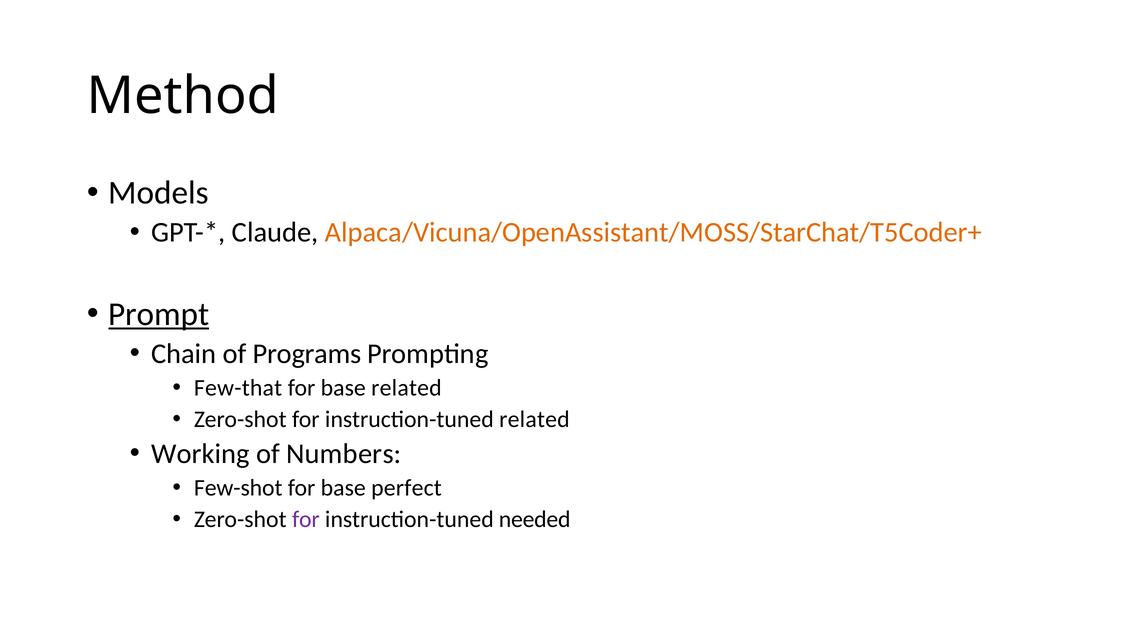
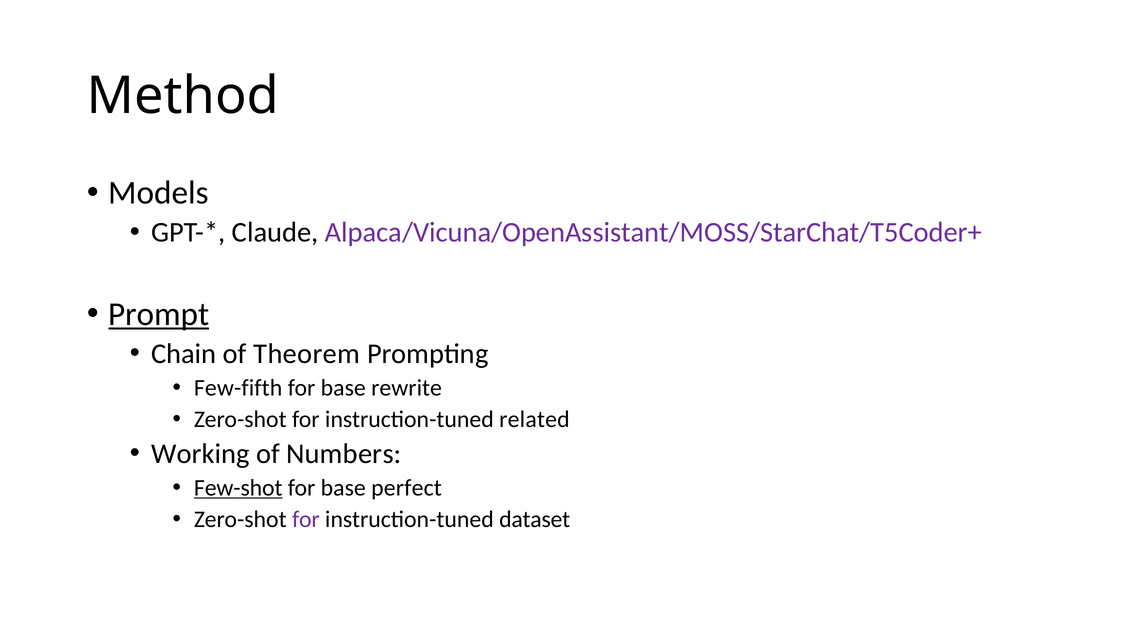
Alpaca/Vicuna/OpenAssistant/MOSS/StarChat/T5Coder+ colour: orange -> purple
Programs: Programs -> Theorem
Few-that: Few-that -> Few-fifth
base related: related -> rewrite
Few-shot underline: none -> present
needed: needed -> dataset
